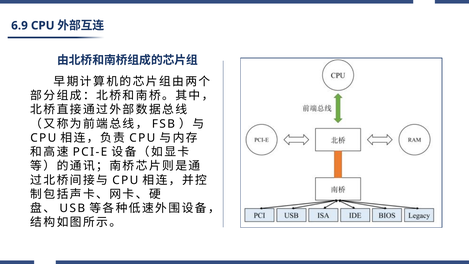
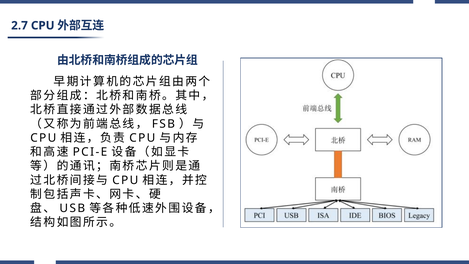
6.9: 6.9 -> 2.7
